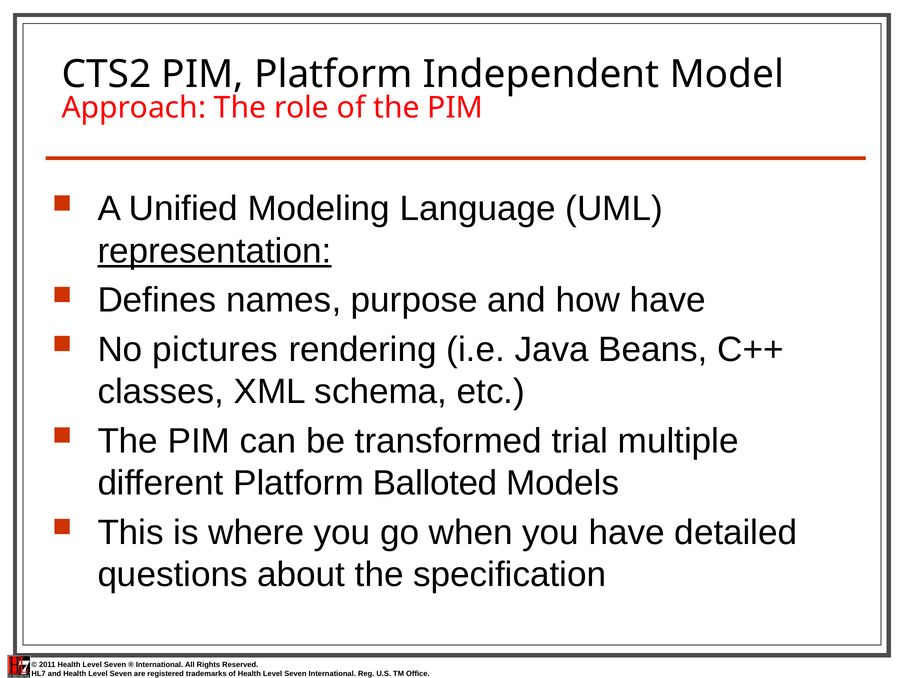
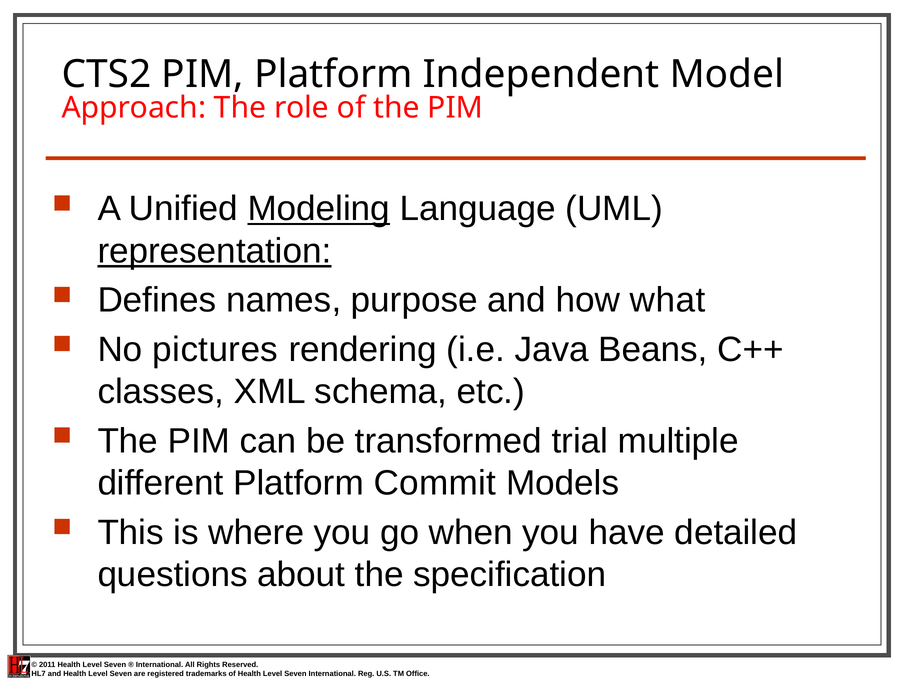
Modeling underline: none -> present
how have: have -> what
Balloted: Balloted -> Commit
